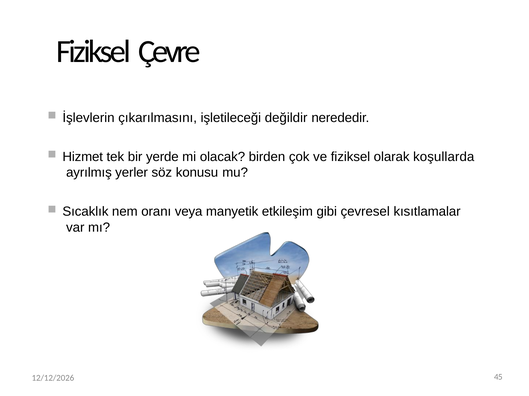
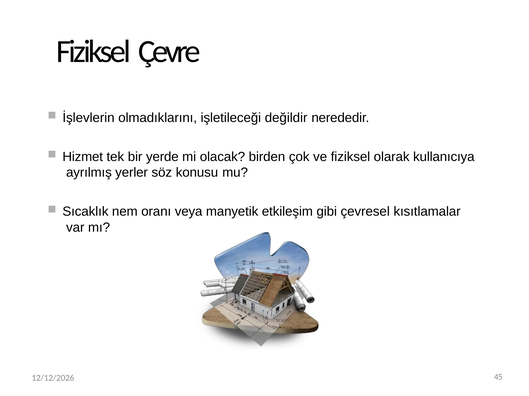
çıkarılmasını: çıkarılmasını -> olmadıklarını
koşullarda: koşullarda -> kullanıcıya
